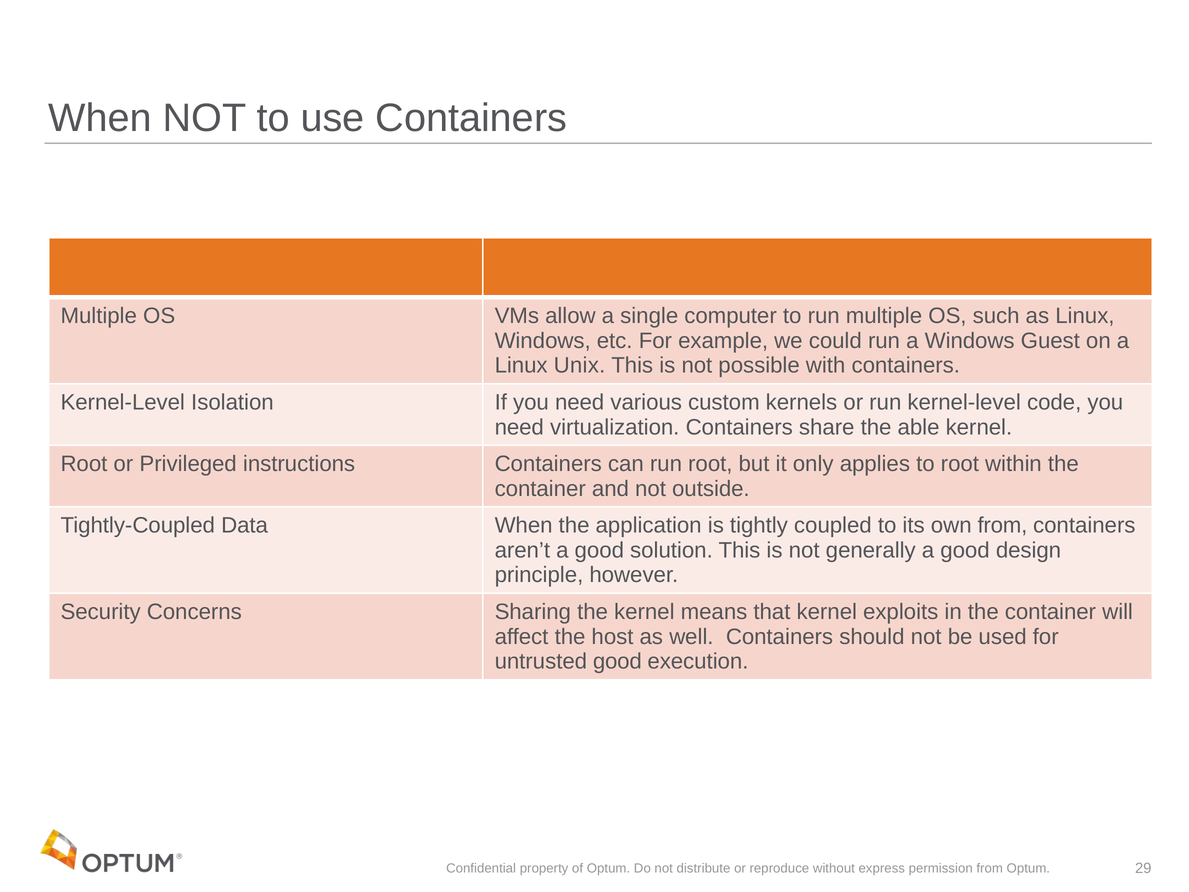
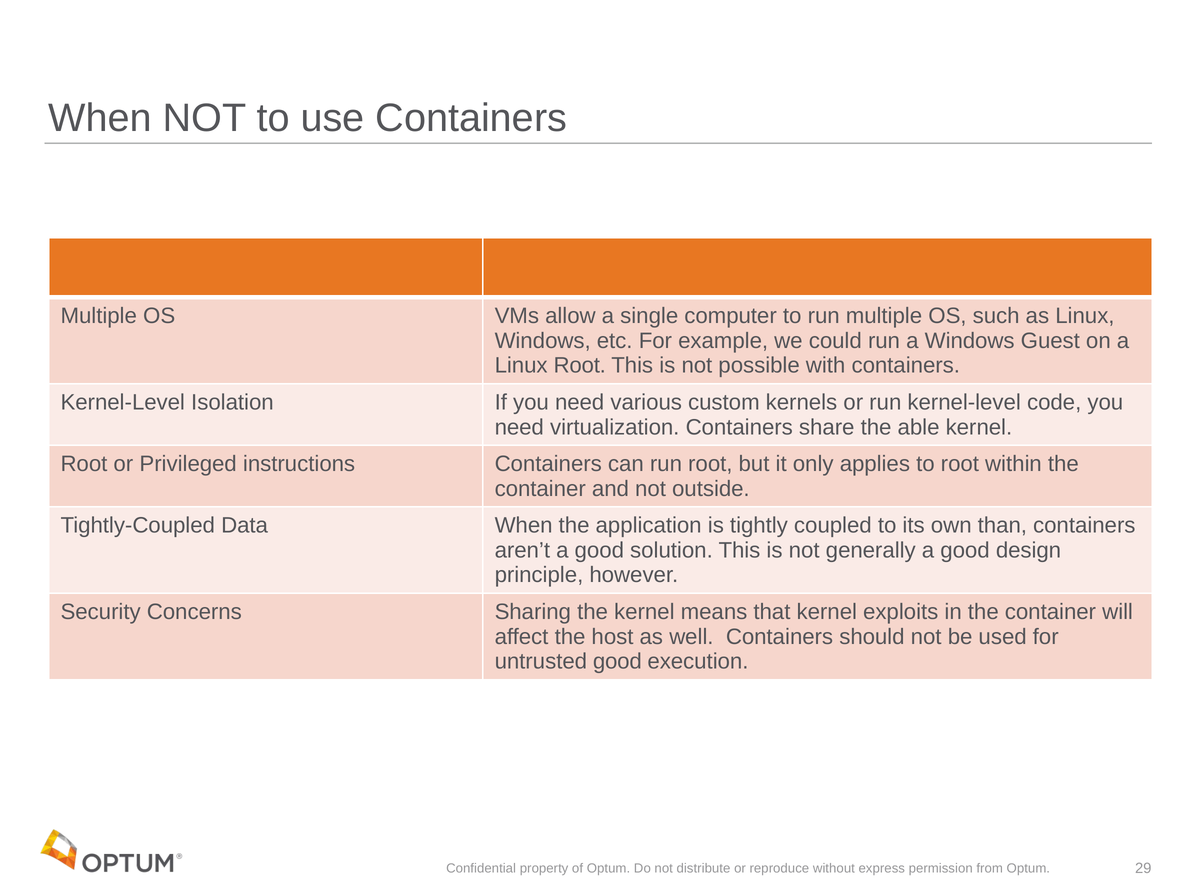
Linux Unix: Unix -> Root
own from: from -> than
